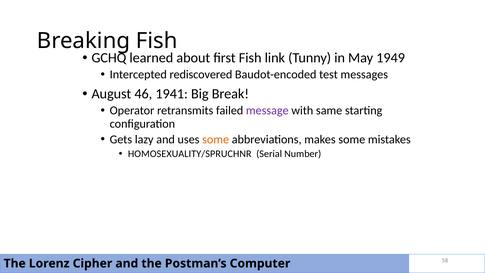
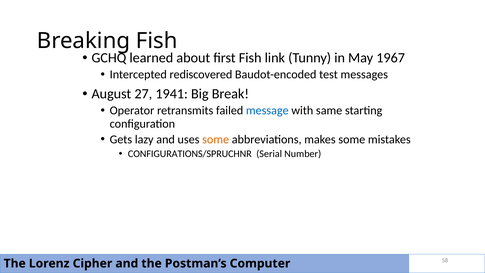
1949: 1949 -> 1967
46: 46 -> 27
message colour: purple -> blue
HOMOSEXUALITY/SPRUCHNR: HOMOSEXUALITY/SPRUCHNR -> CONFIGURATIONS/SPRUCHNR
